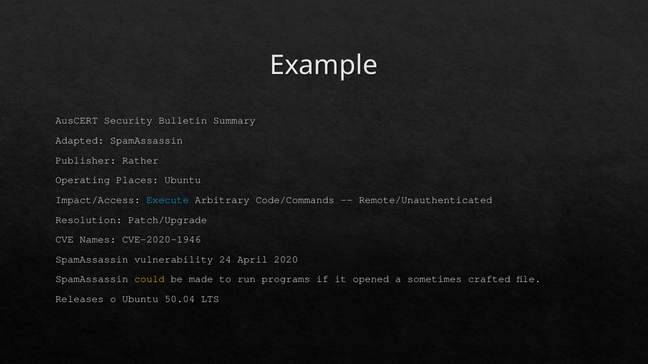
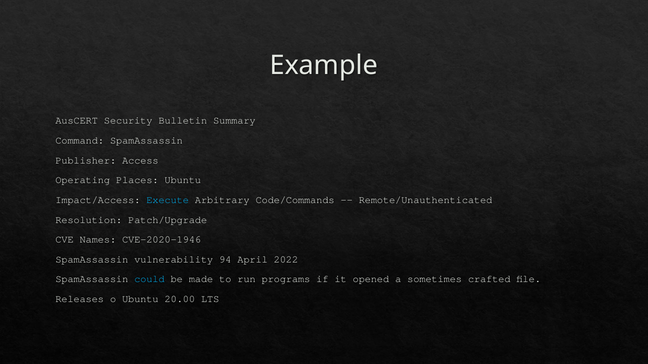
Adapted: Adapted -> Command
Rather: Rather -> Access
24: 24 -> 94
2020: 2020 -> 2022
could colour: yellow -> light blue
50.04: 50.04 -> 20.00
